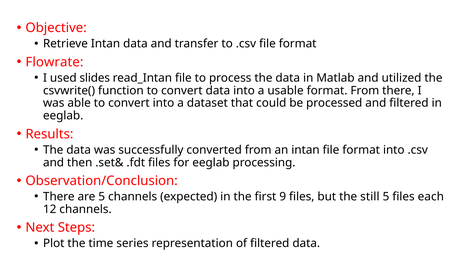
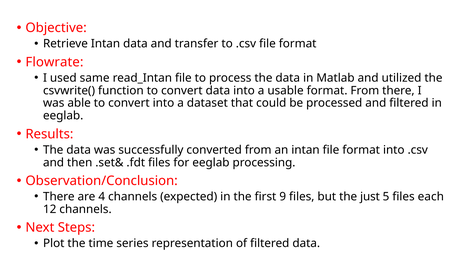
slides: slides -> same
are 5: 5 -> 4
still: still -> just
